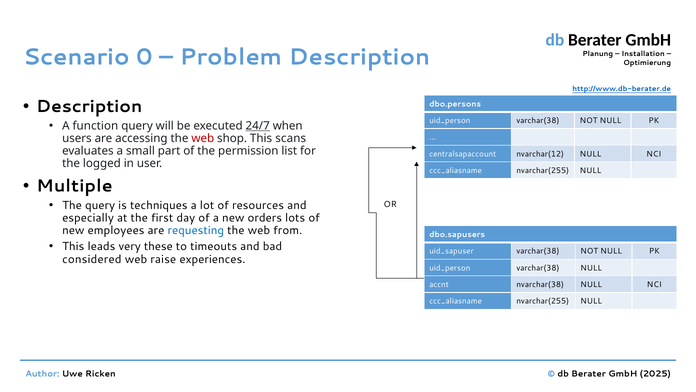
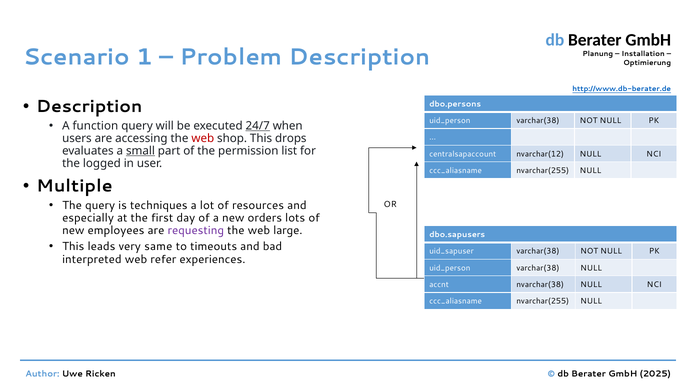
0: 0 -> 1
scans: scans -> drops
small underline: none -> present
requesting colour: blue -> purple
from: from -> large
these: these -> same
considered: considered -> interpreted
raise: raise -> refer
